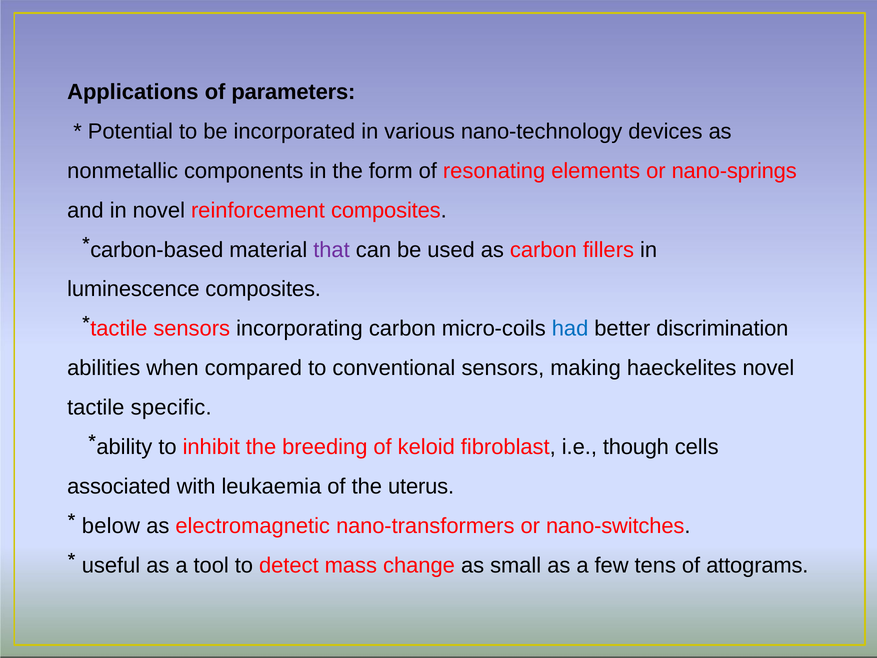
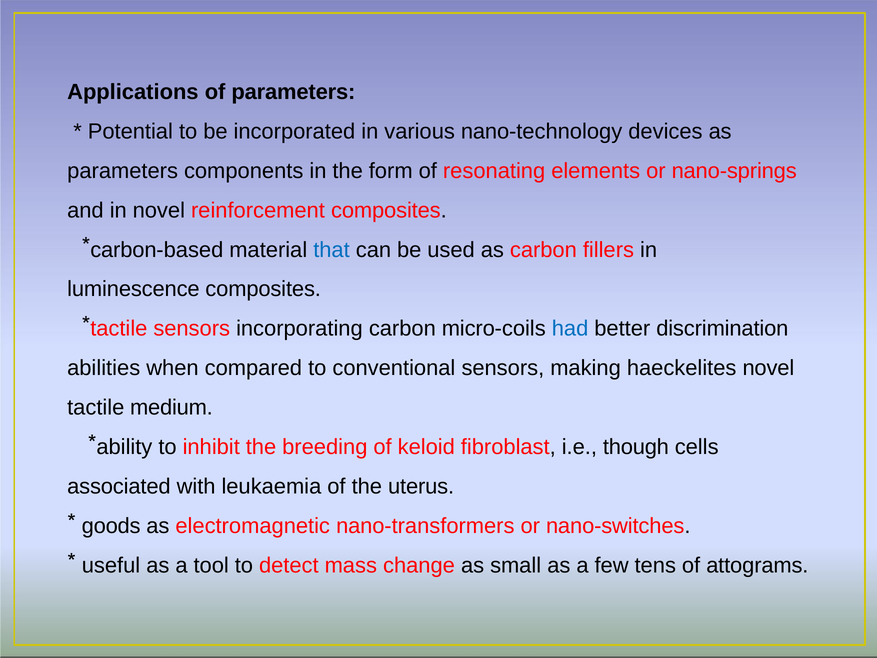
nonmetallic at (123, 171): nonmetallic -> parameters
that colour: purple -> blue
specific: specific -> medium
below: below -> goods
